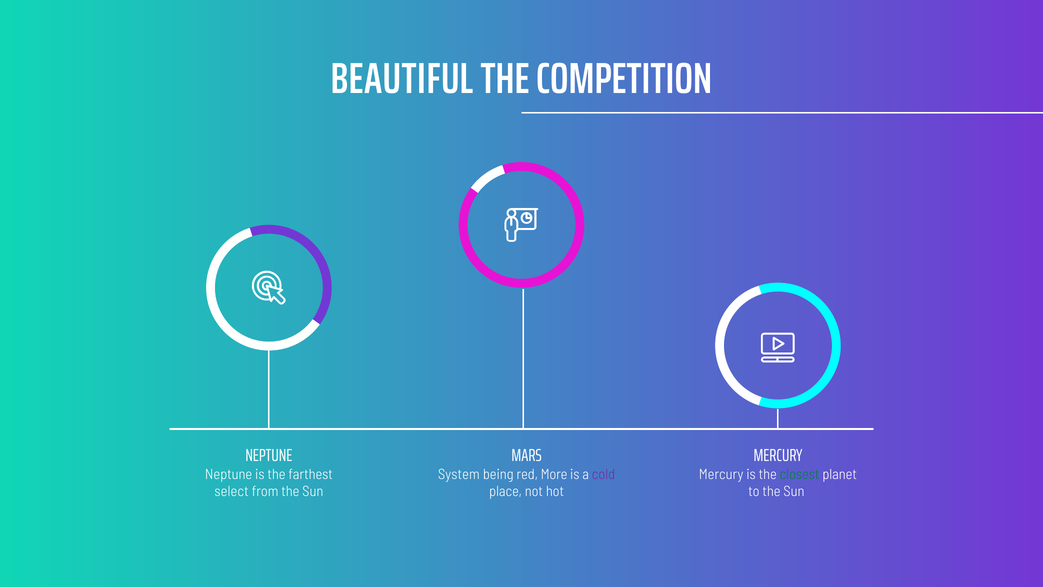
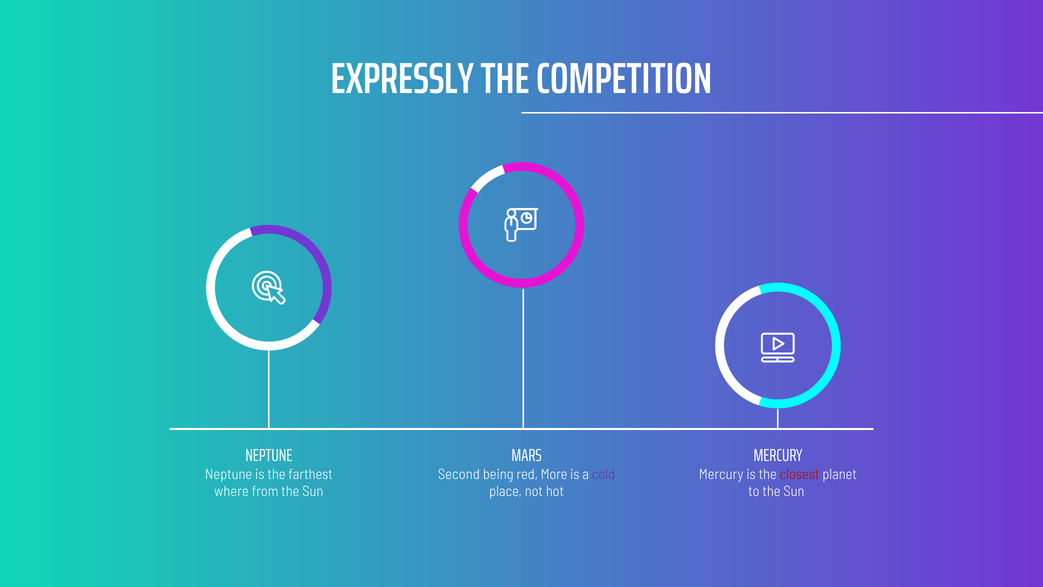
BEAUTIFUL: BEAUTIFUL -> EXPRESSLY
System: System -> Second
closest colour: green -> red
select: select -> where
